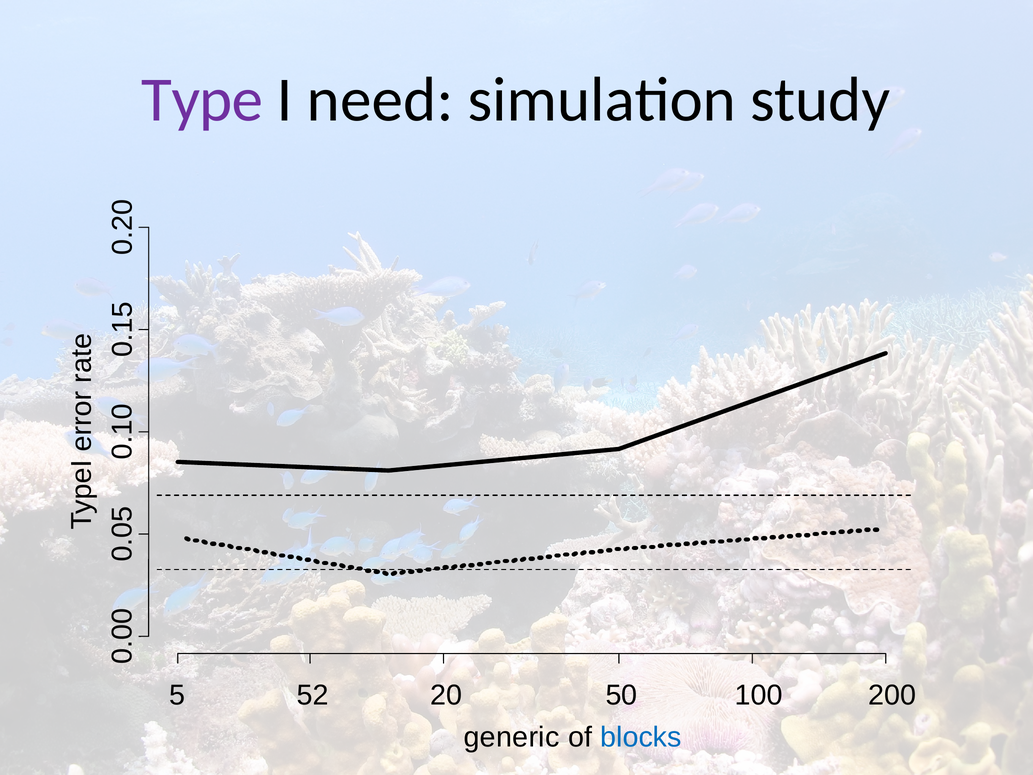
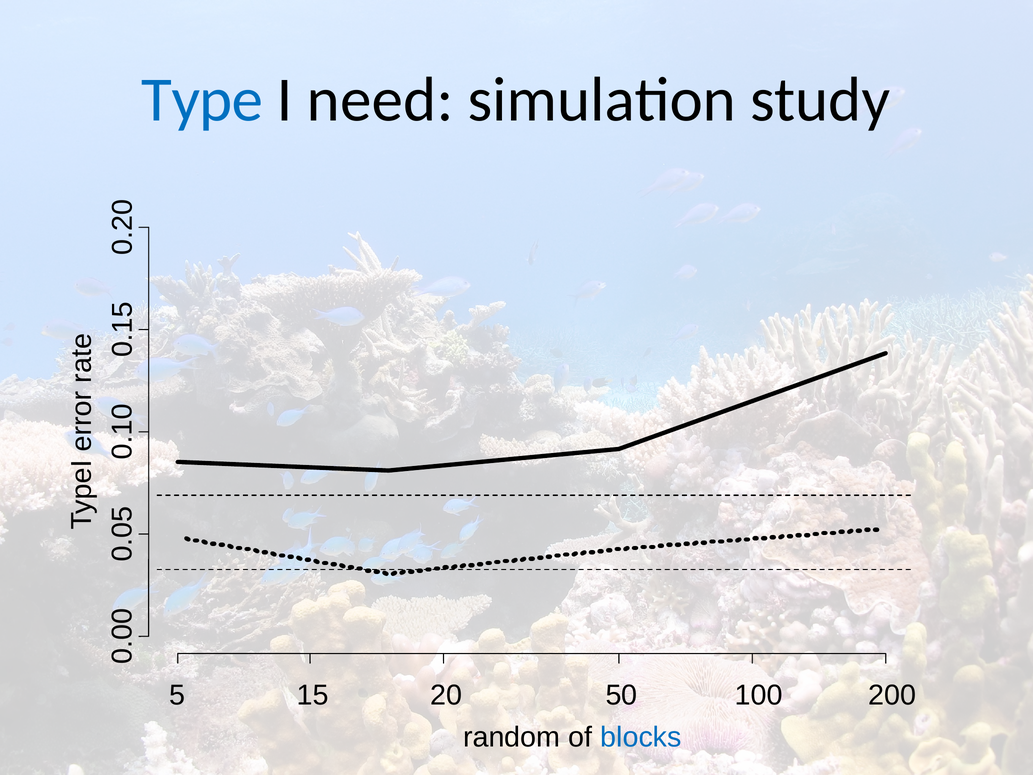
Type colour: purple -> blue
52: 52 -> 15
generic: generic -> random
